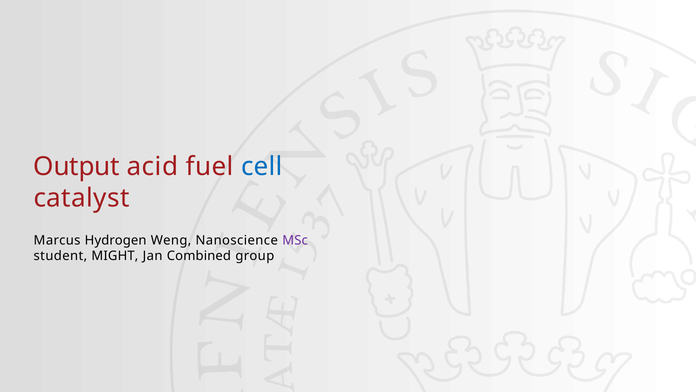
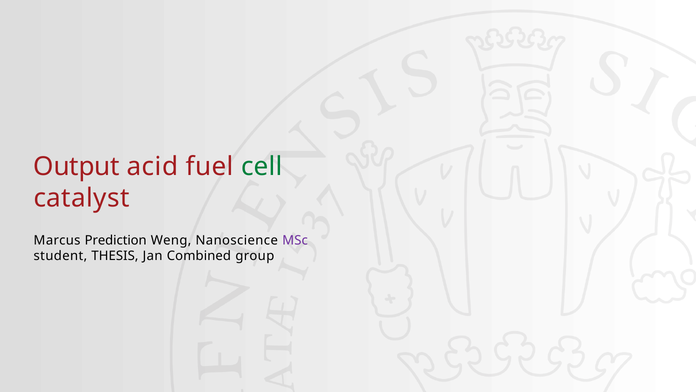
cell colour: blue -> green
Hydrogen: Hydrogen -> Prediction
MIGHT: MIGHT -> THESIS
